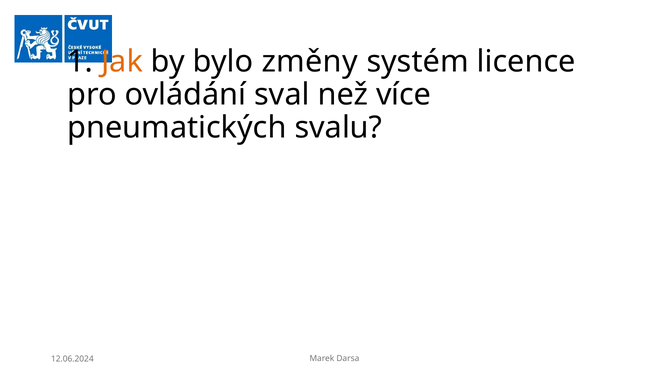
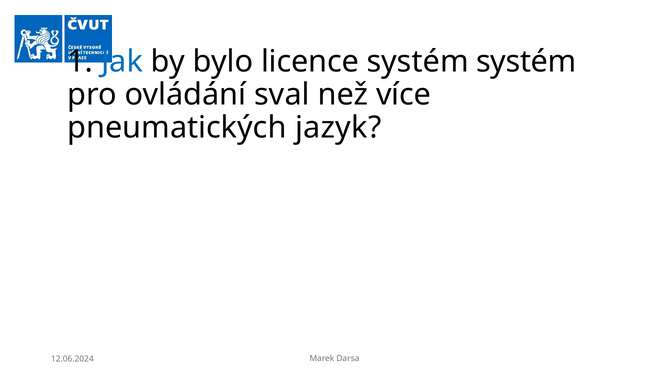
Jak colour: orange -> blue
změny: změny -> licence
systém licence: licence -> systém
svalu: svalu -> jazyk
